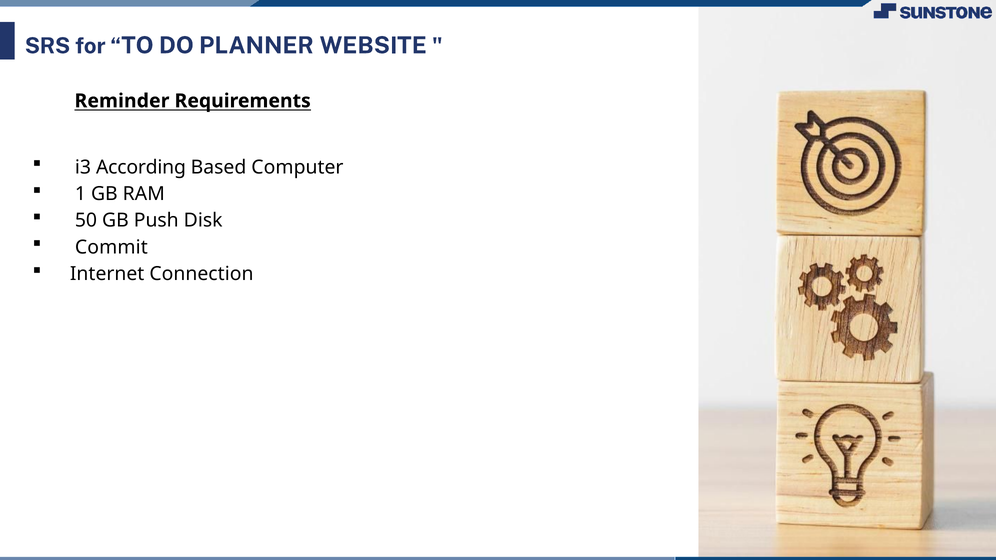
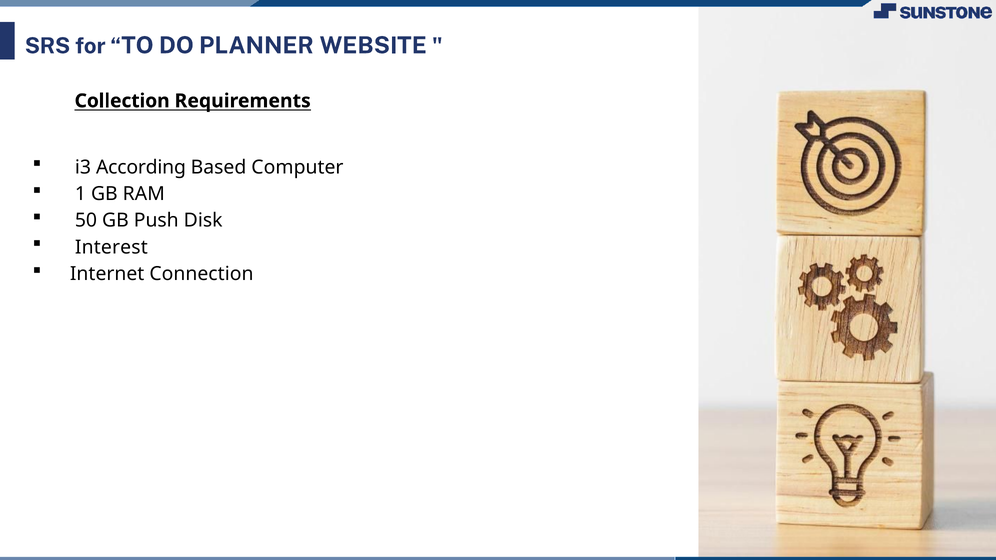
Reminder: Reminder -> Collection
Commit: Commit -> Interest
